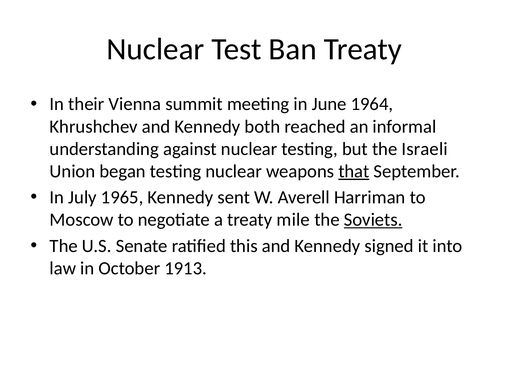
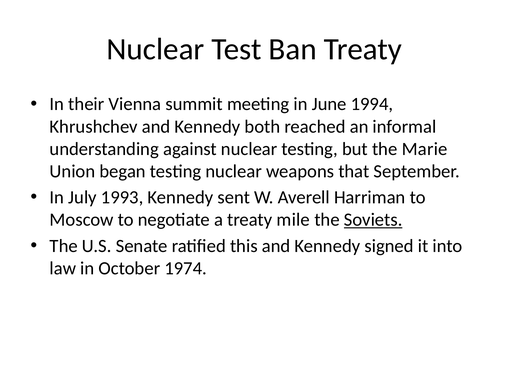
1964: 1964 -> 1994
Israeli: Israeli -> Marie
that underline: present -> none
1965: 1965 -> 1993
1913: 1913 -> 1974
